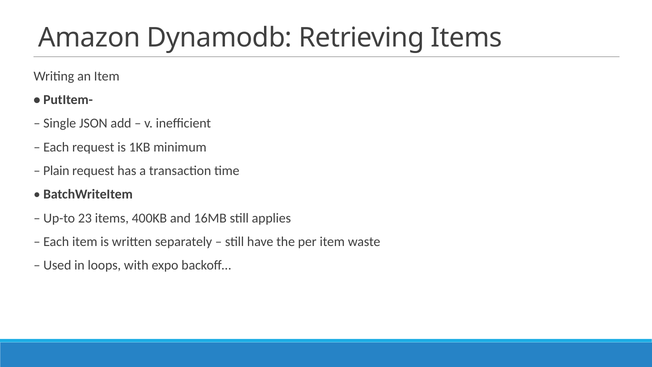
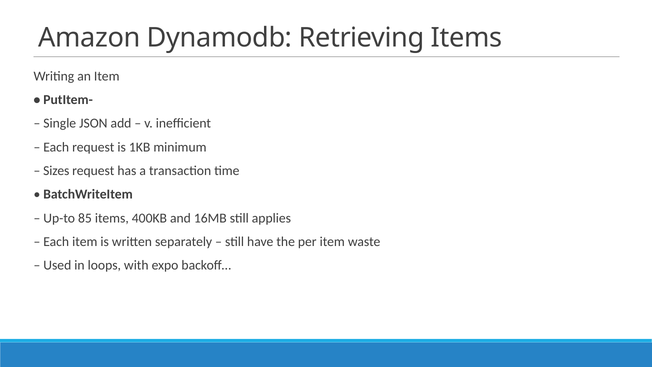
Plain: Plain -> Sizes
23: 23 -> 85
